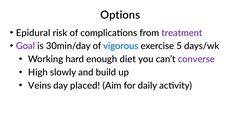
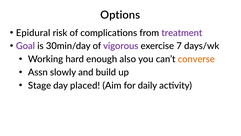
vigorous colour: blue -> purple
5: 5 -> 7
diet: diet -> also
converse colour: purple -> orange
High: High -> Assn
Veins: Veins -> Stage
